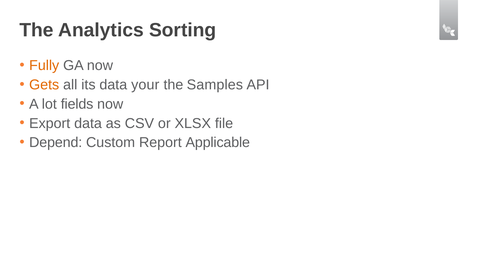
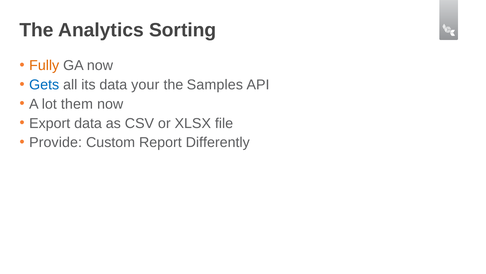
Gets colour: orange -> blue
fields: fields -> them
Depend: Depend -> Provide
Applicable: Applicable -> Differently
